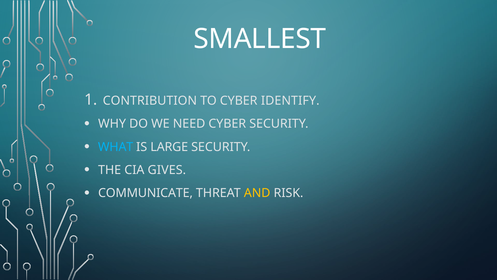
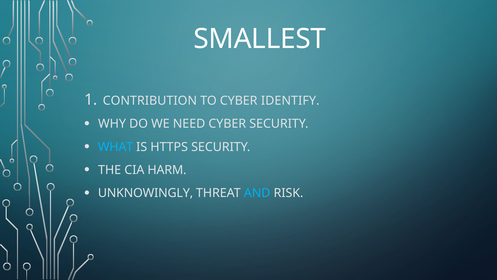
LARGE: LARGE -> HTTPS
GIVES: GIVES -> HARM
COMMUNICATE: COMMUNICATE -> UNKNOWINGLY
AND colour: yellow -> light blue
